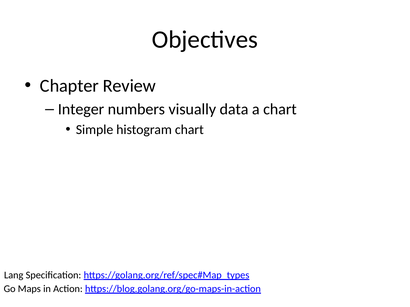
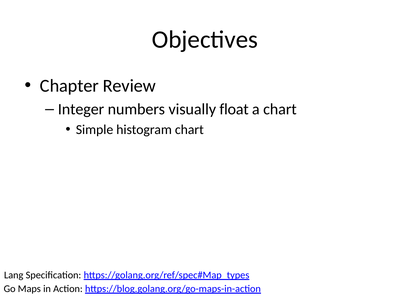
data: data -> float
